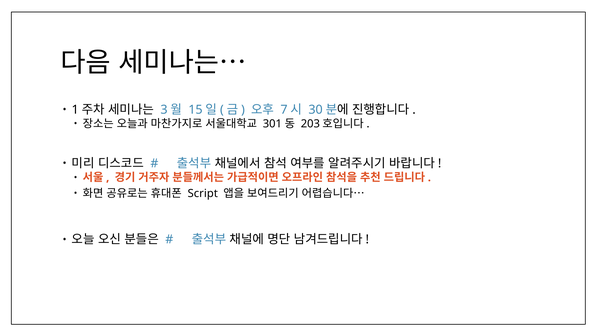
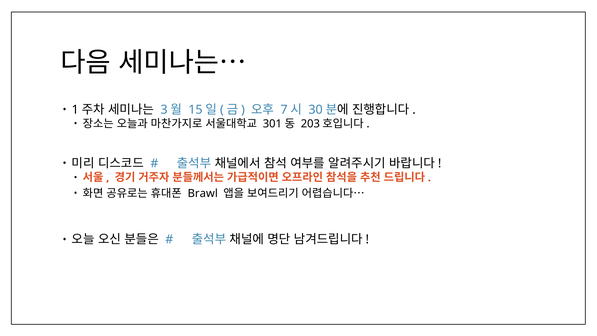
Script: Script -> Brawl
